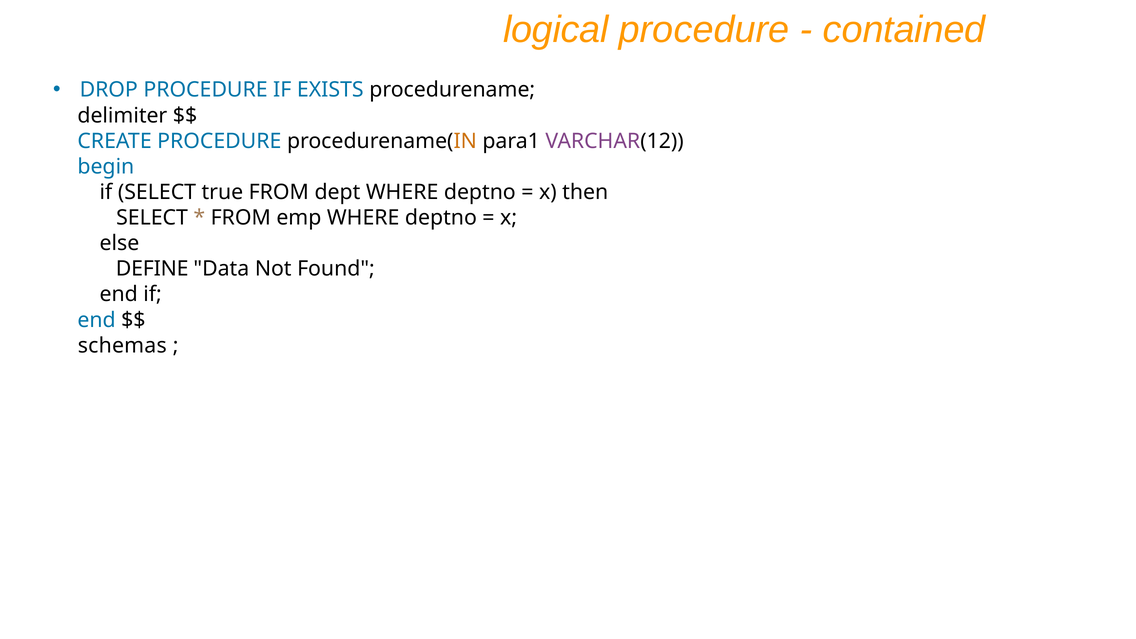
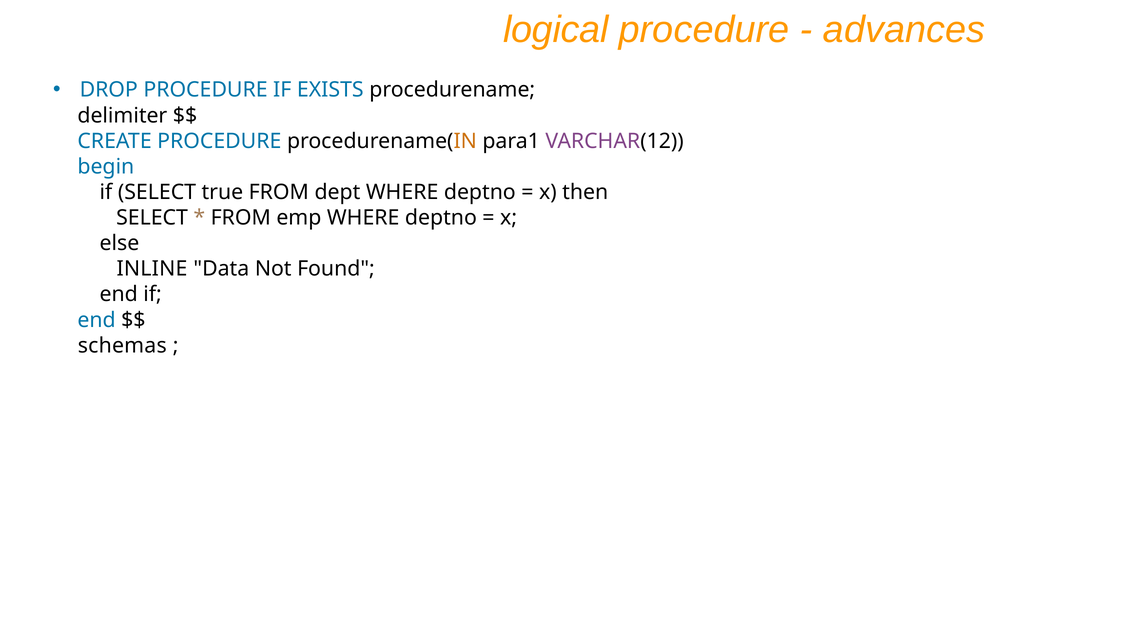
contained: contained -> advances
DEFINE: DEFINE -> INLINE
